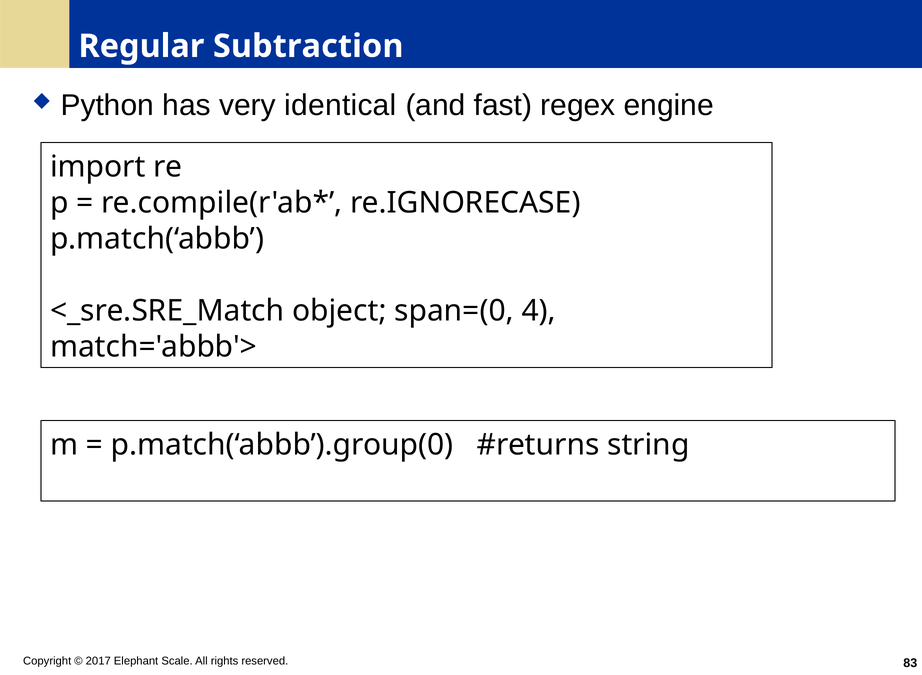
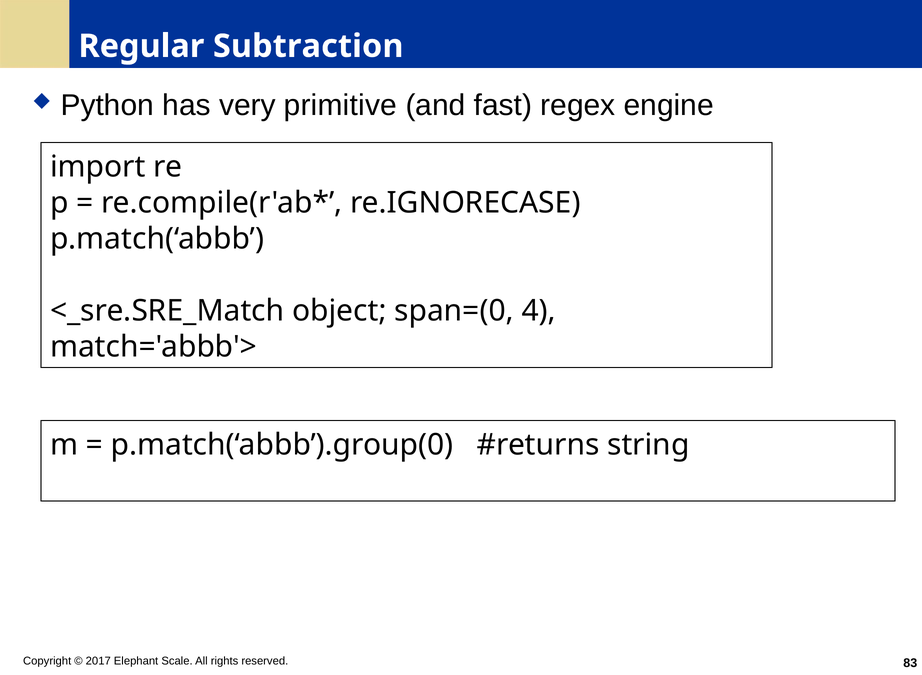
identical: identical -> primitive
